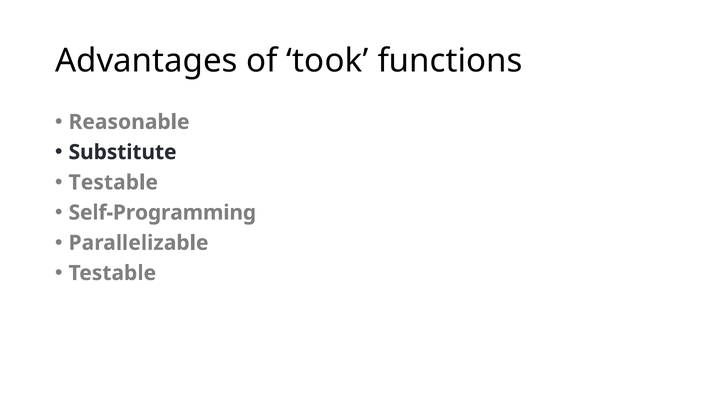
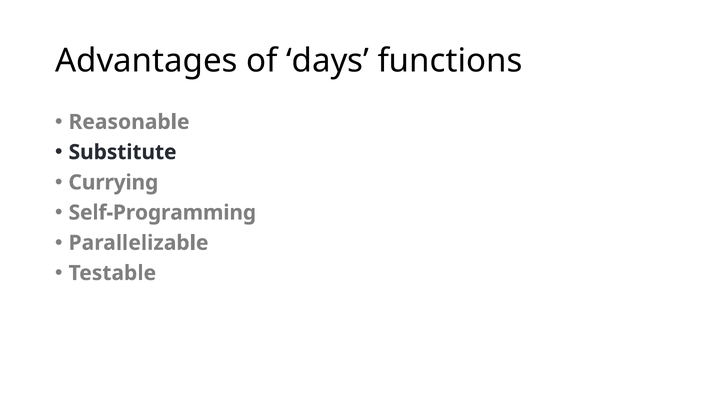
took: took -> days
Testable at (113, 182): Testable -> Currying
